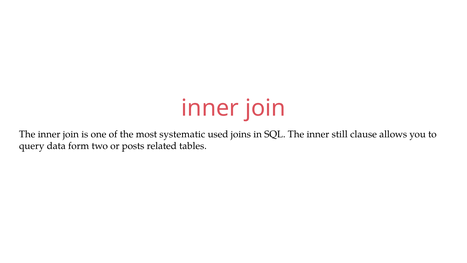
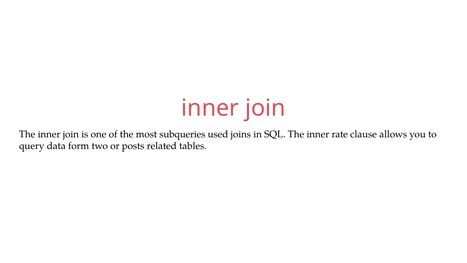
systematic: systematic -> subqueries
still: still -> rate
